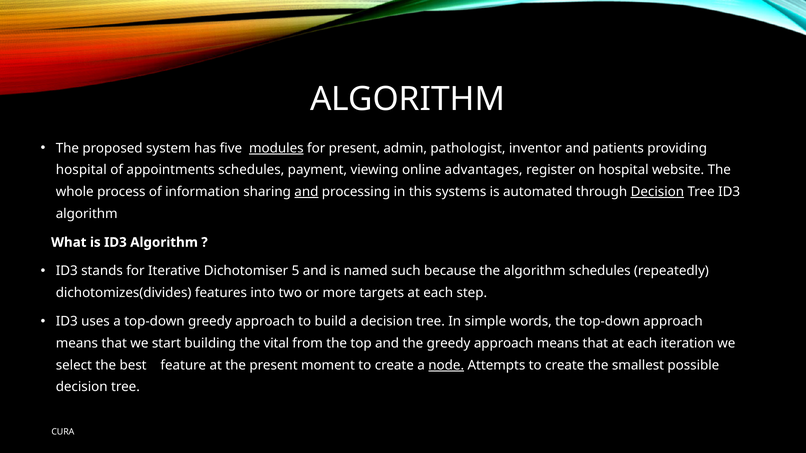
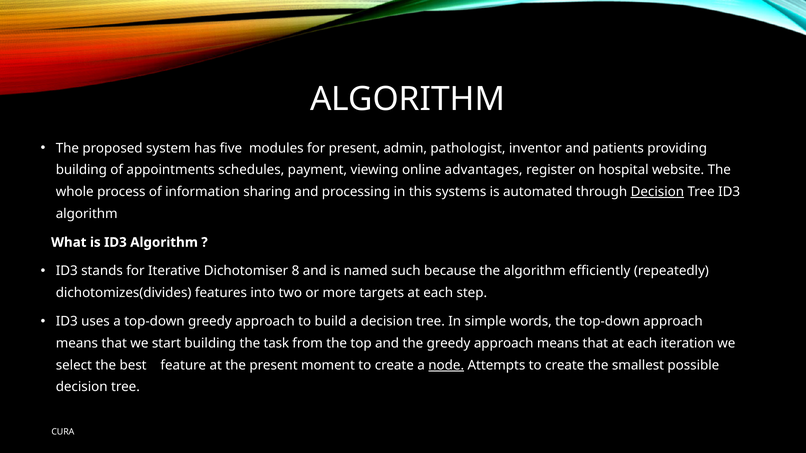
modules underline: present -> none
hospital at (81, 170): hospital -> building
and at (306, 192) underline: present -> none
5: 5 -> 8
algorithm schedules: schedules -> efficiently
vital: vital -> task
